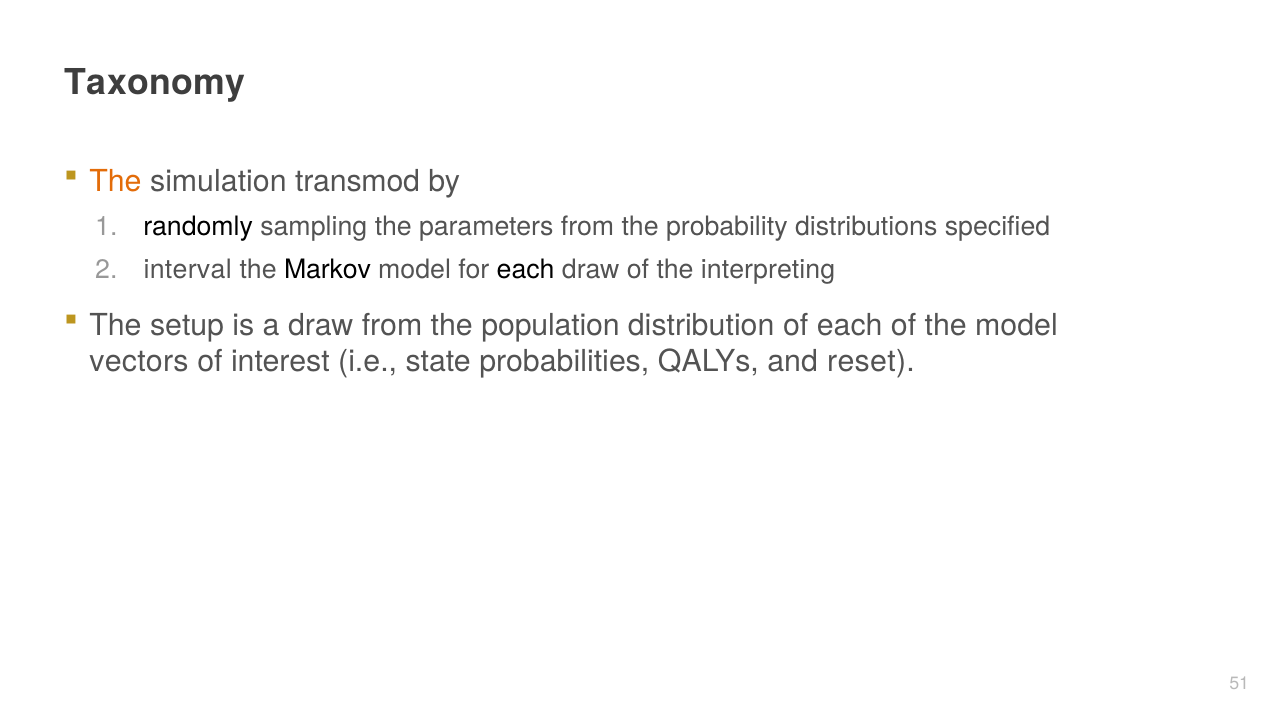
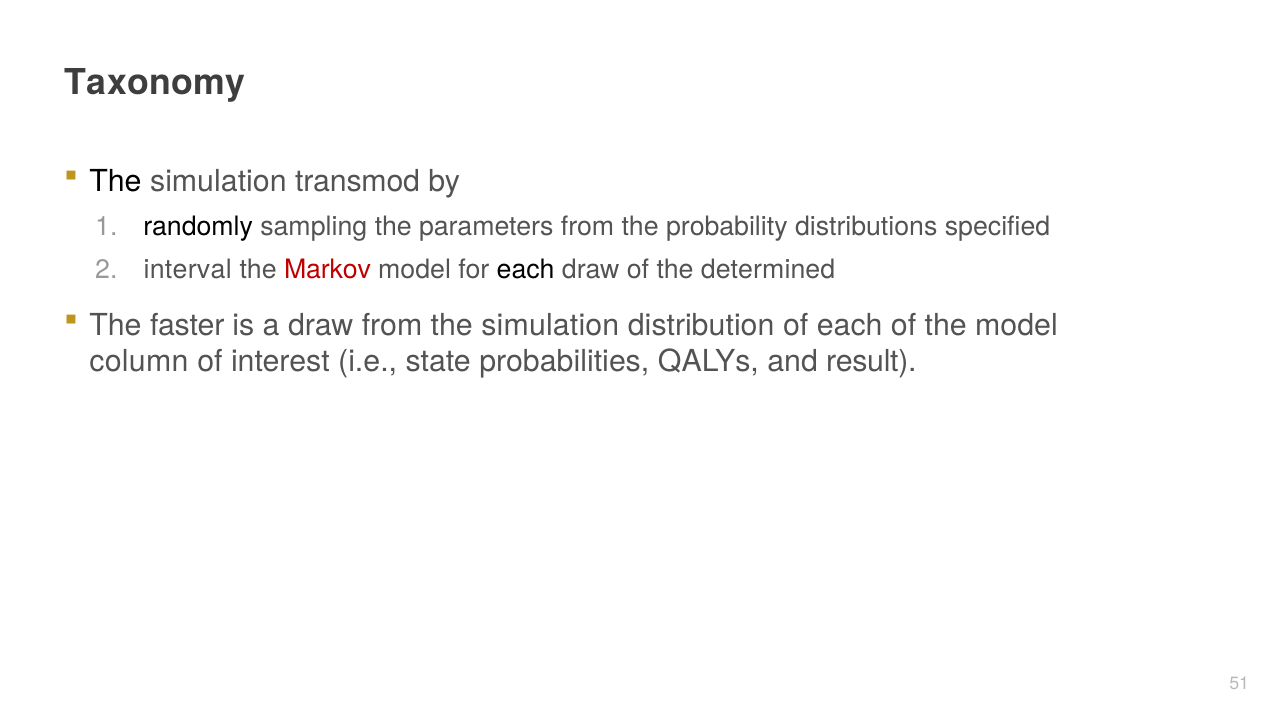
The at (115, 182) colour: orange -> black
Markov colour: black -> red
interpreting: interpreting -> determined
setup: setup -> faster
from the population: population -> simulation
vectors: vectors -> column
reset: reset -> result
